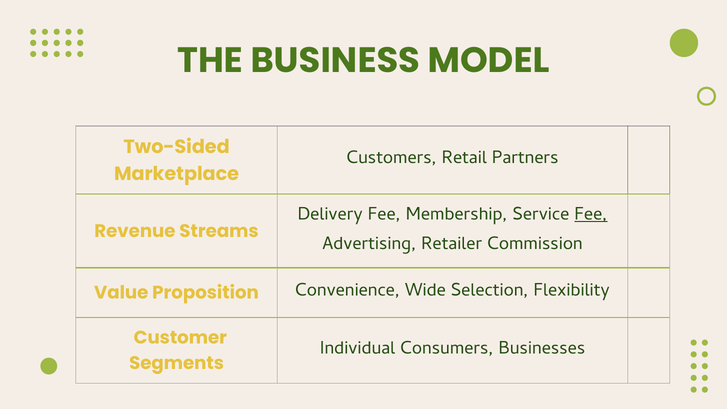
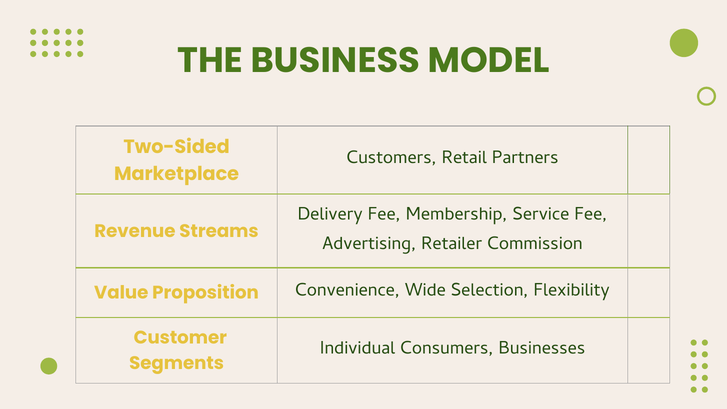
Fee at (591, 213) underline: present -> none
